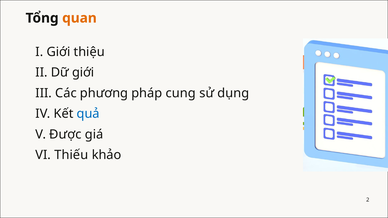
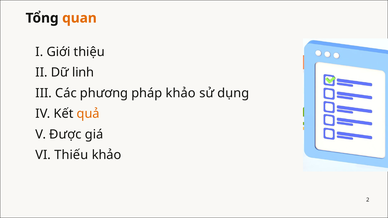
Dữ giới: giới -> linh
pháp cung: cung -> khảo
quả colour: blue -> orange
